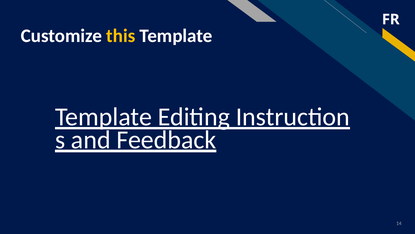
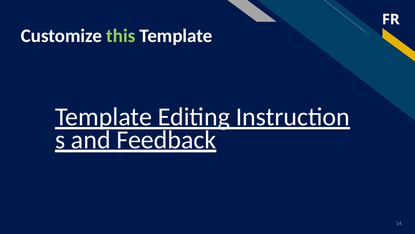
this colour: yellow -> light green
